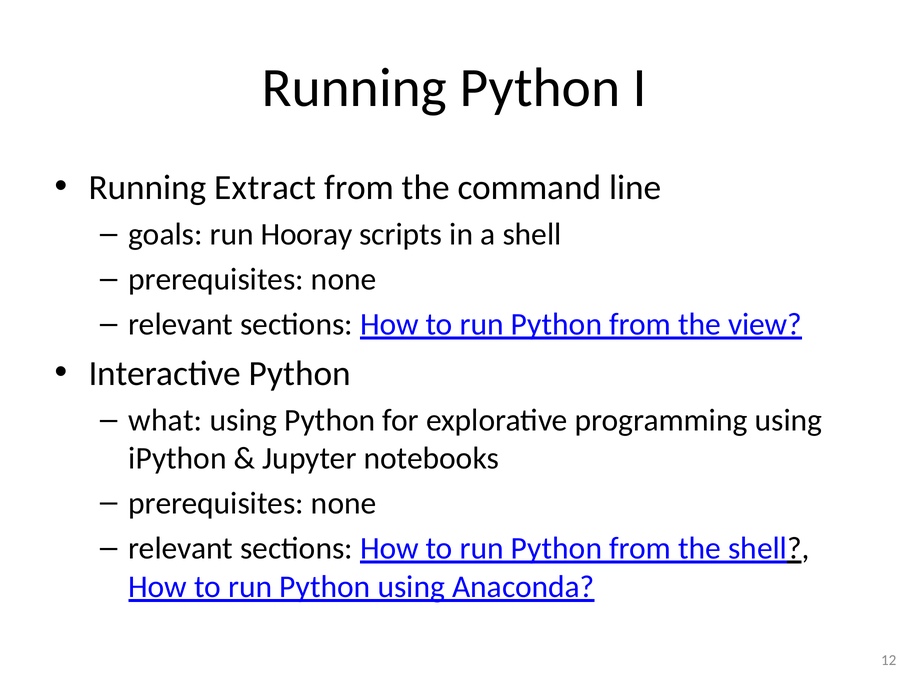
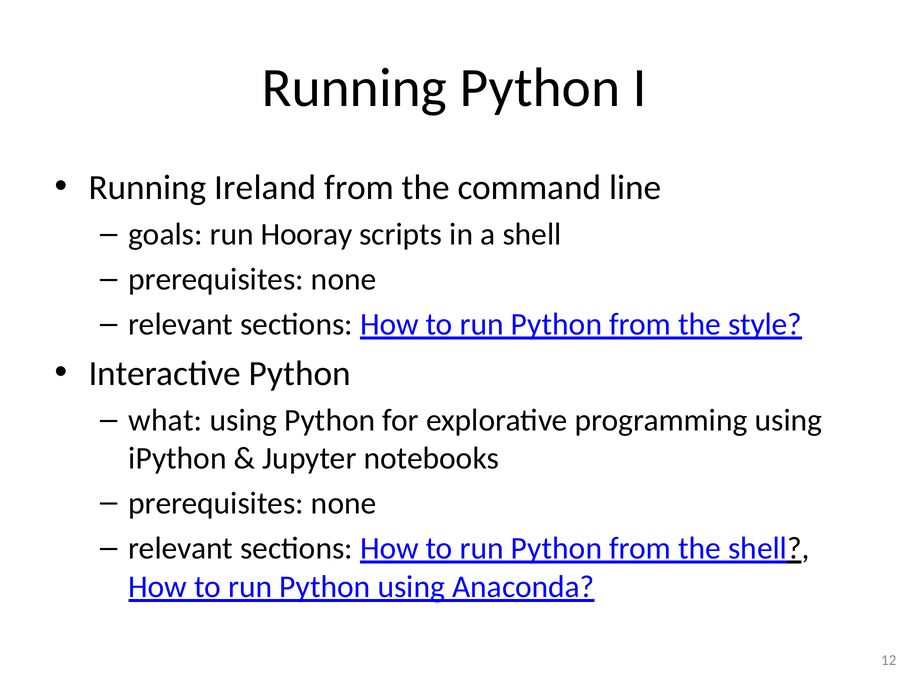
Extract: Extract -> Ireland
view: view -> style
